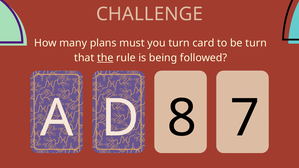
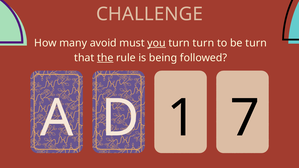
plans: plans -> avoid
you underline: none -> present
turn card: card -> turn
8: 8 -> 1
